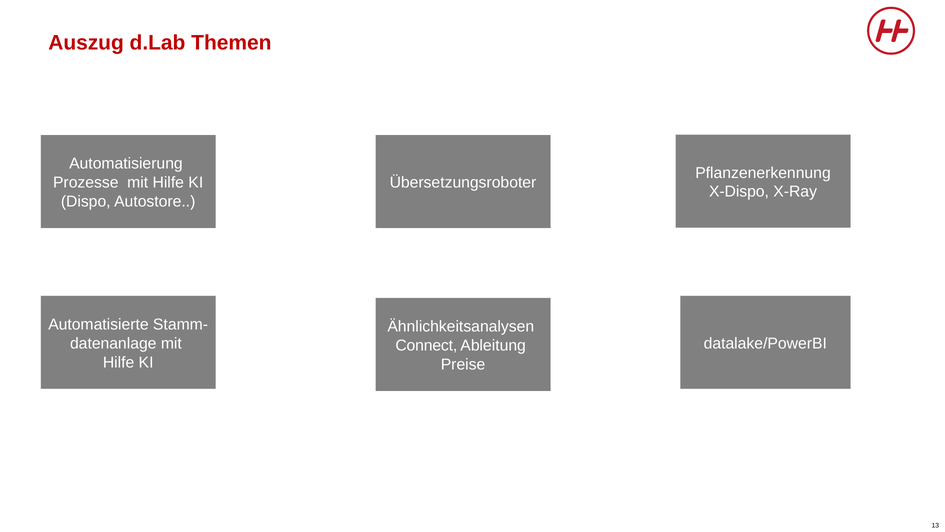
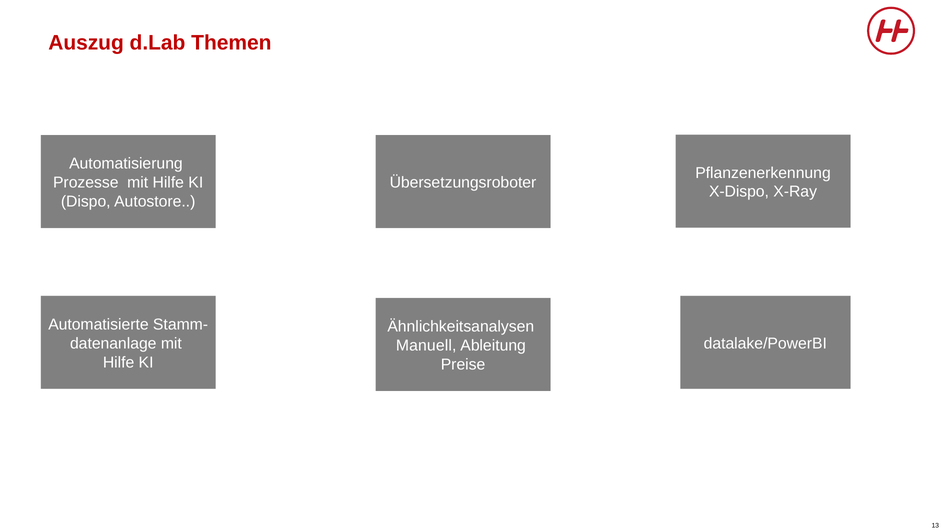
Connect: Connect -> Manuell
